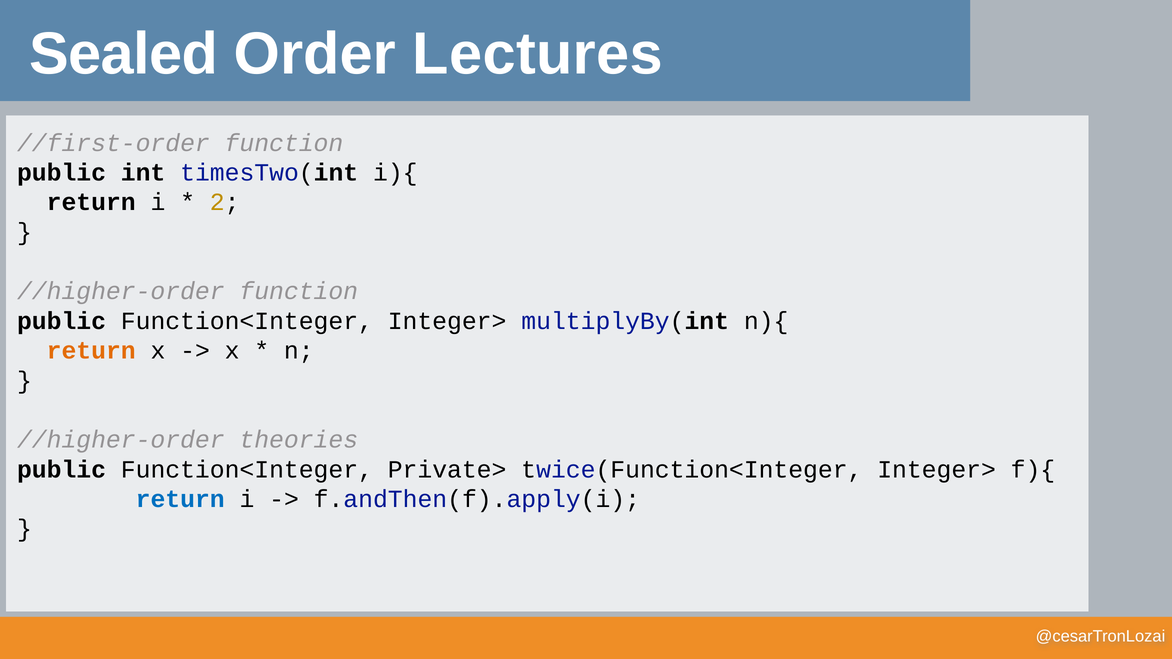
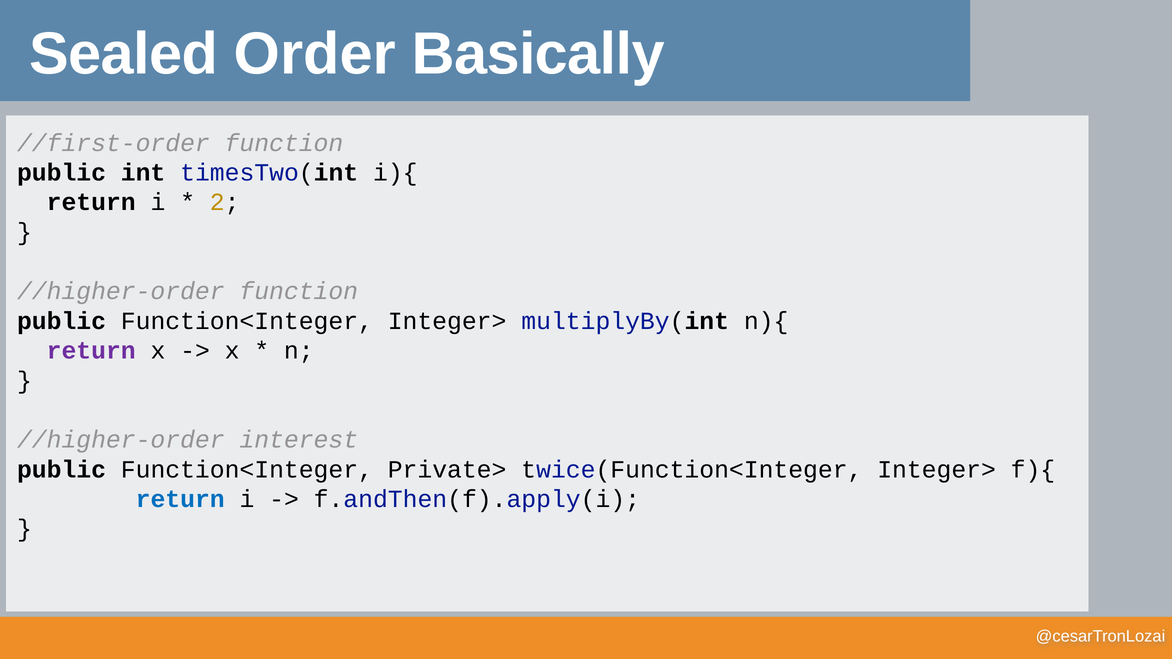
Lectures: Lectures -> Basically
return at (91, 351) colour: orange -> purple
theories: theories -> interest
